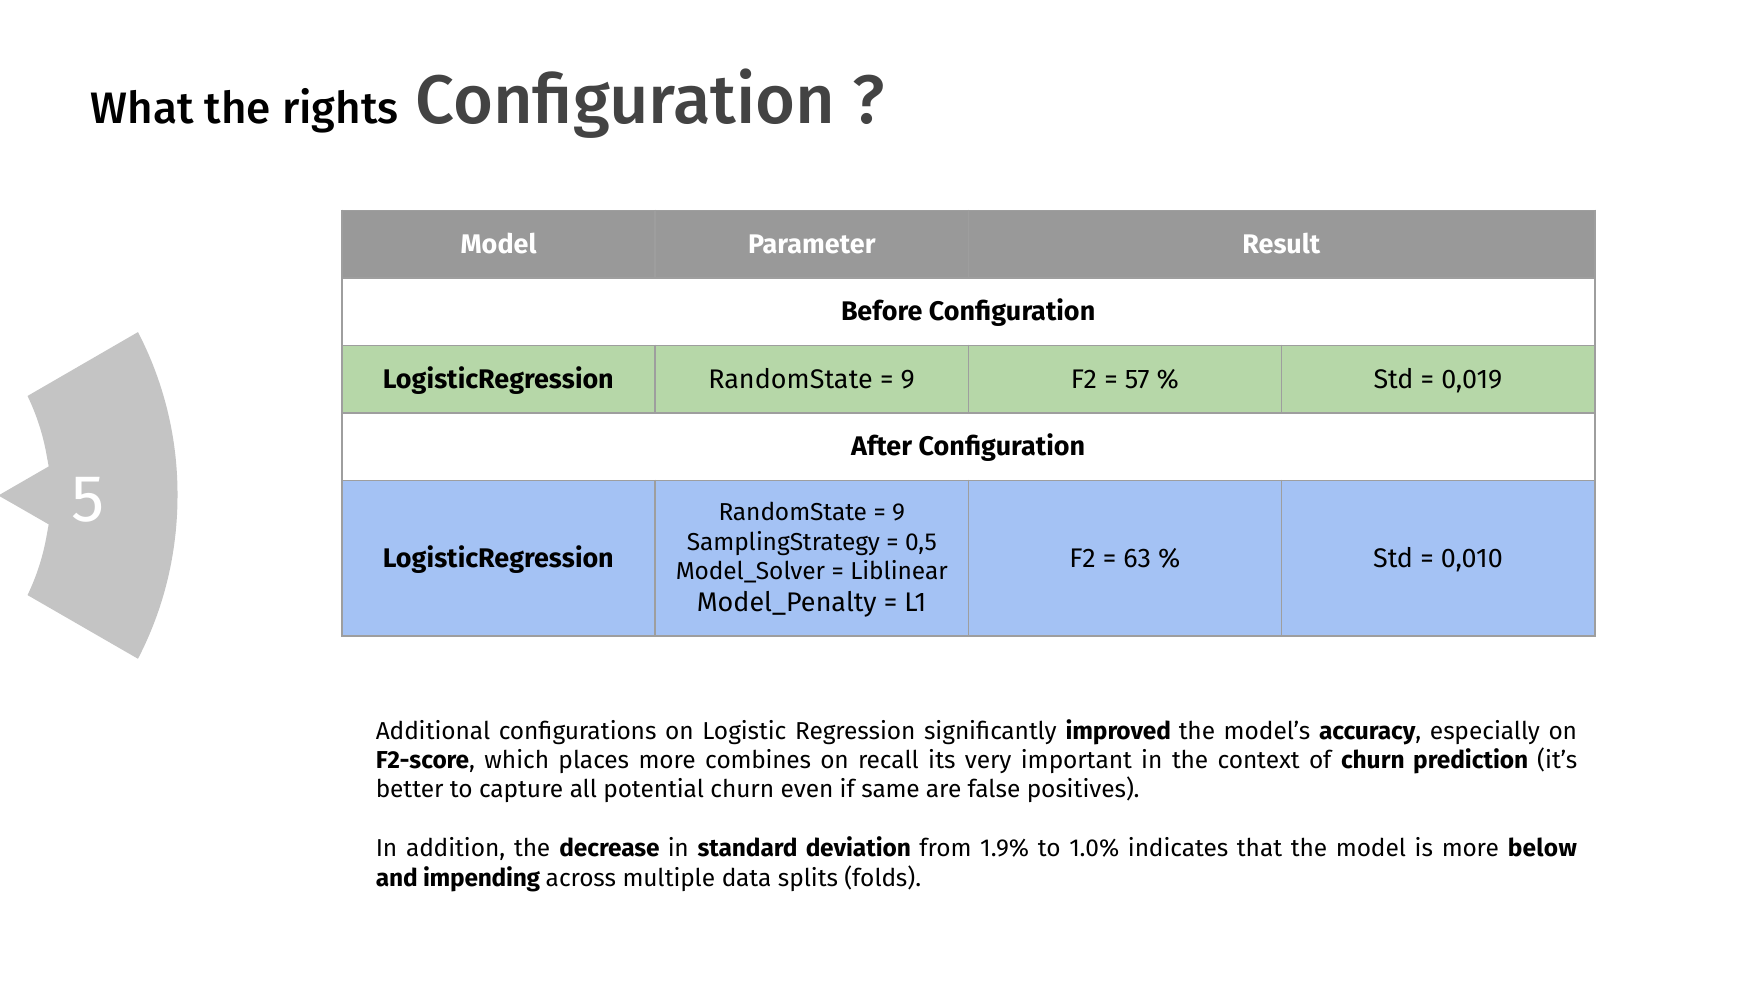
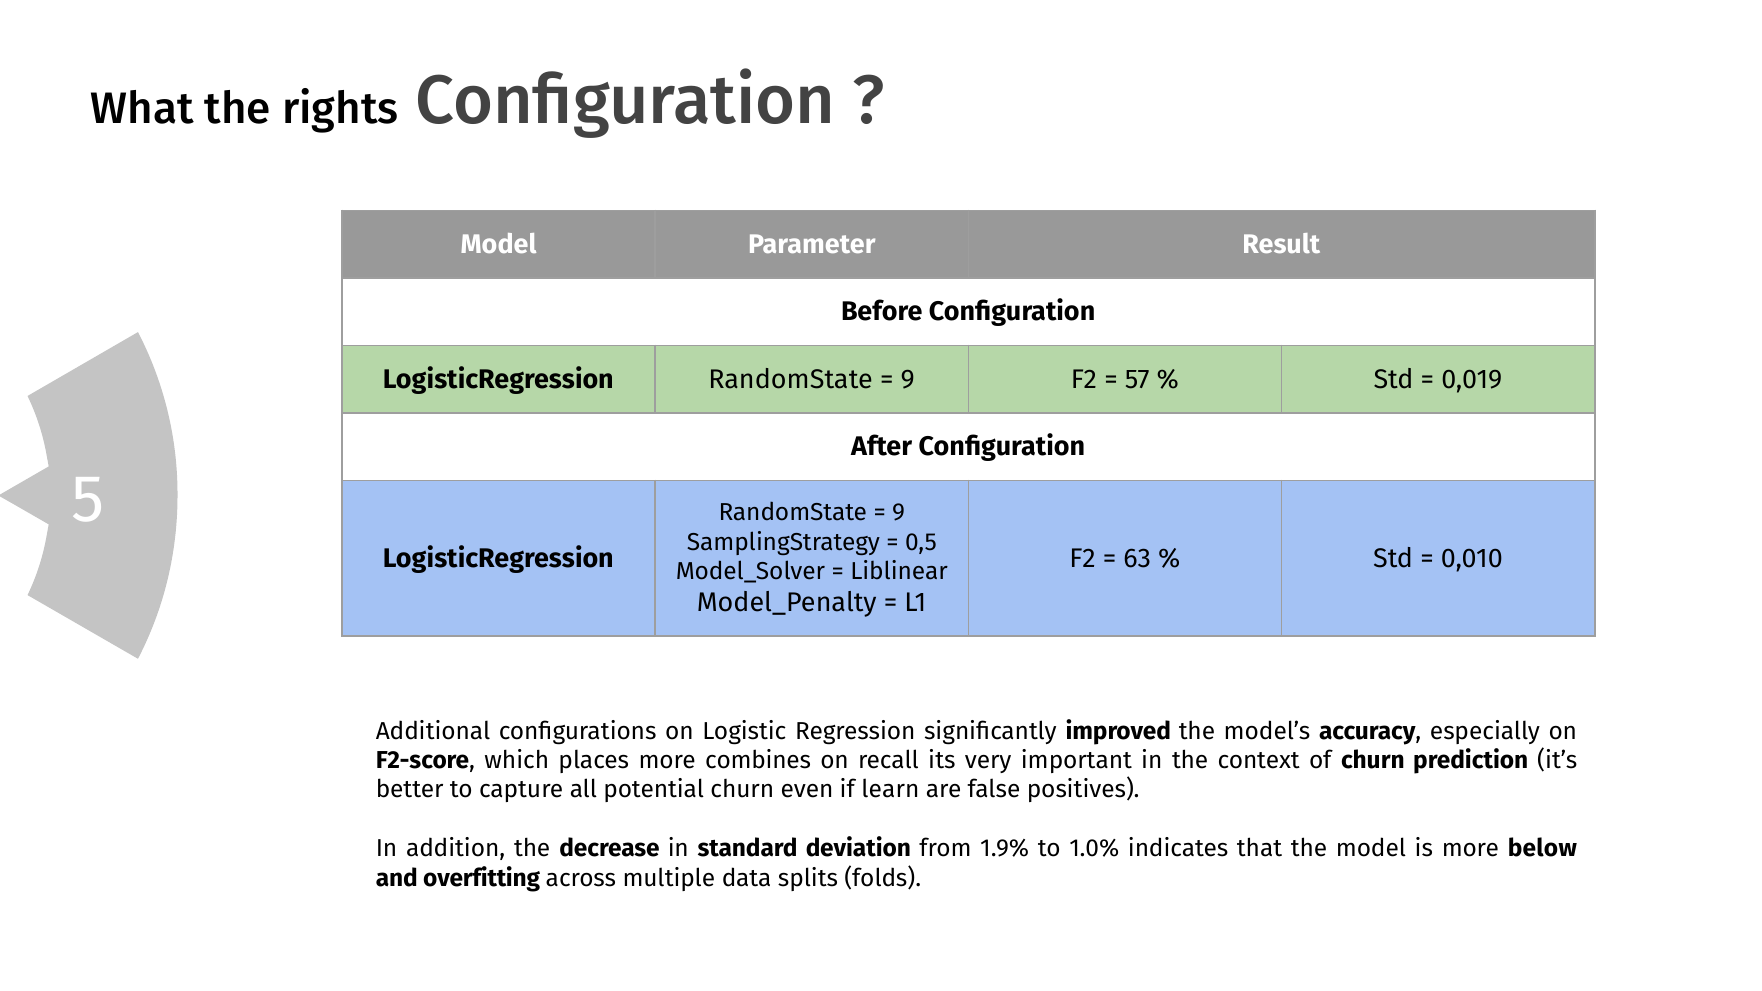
same: same -> learn
impending: impending -> overfitting
